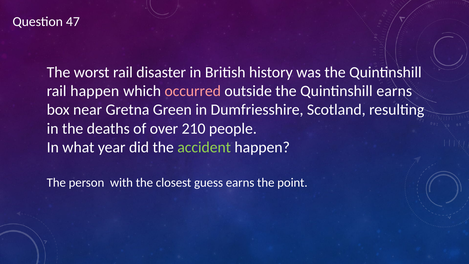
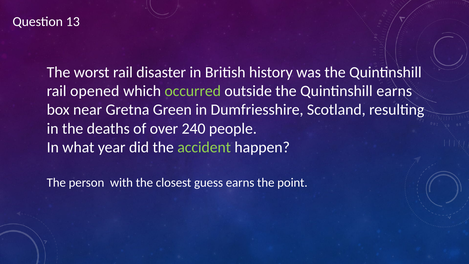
47: 47 -> 13
rail happen: happen -> opened
occurred colour: pink -> light green
210: 210 -> 240
